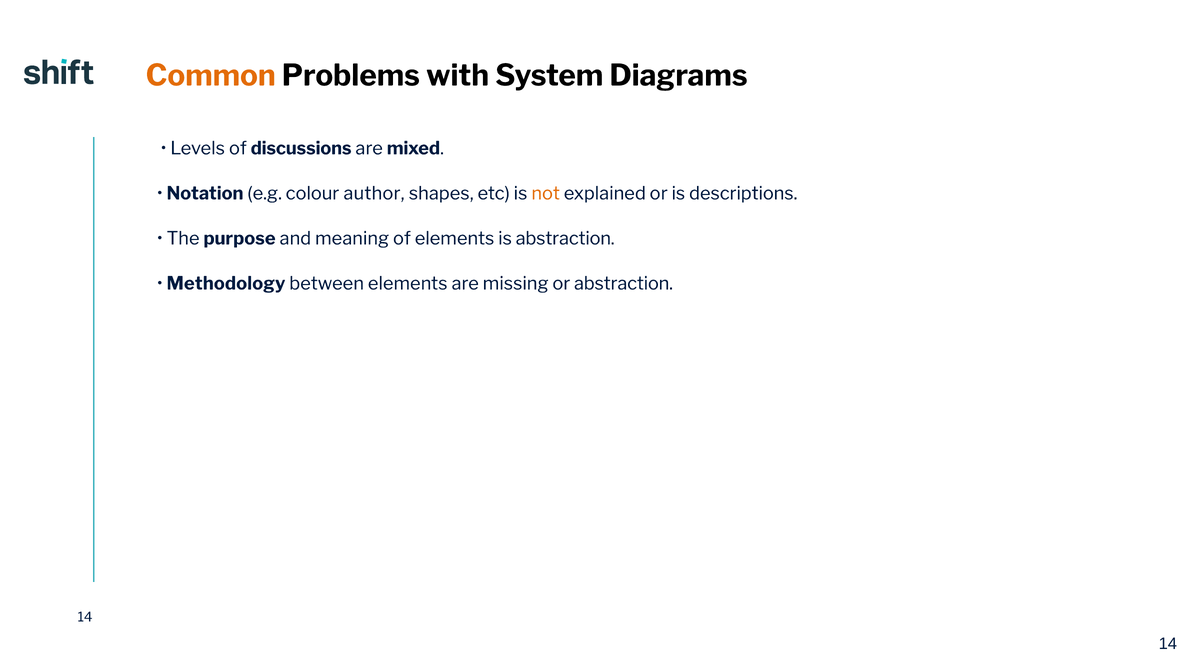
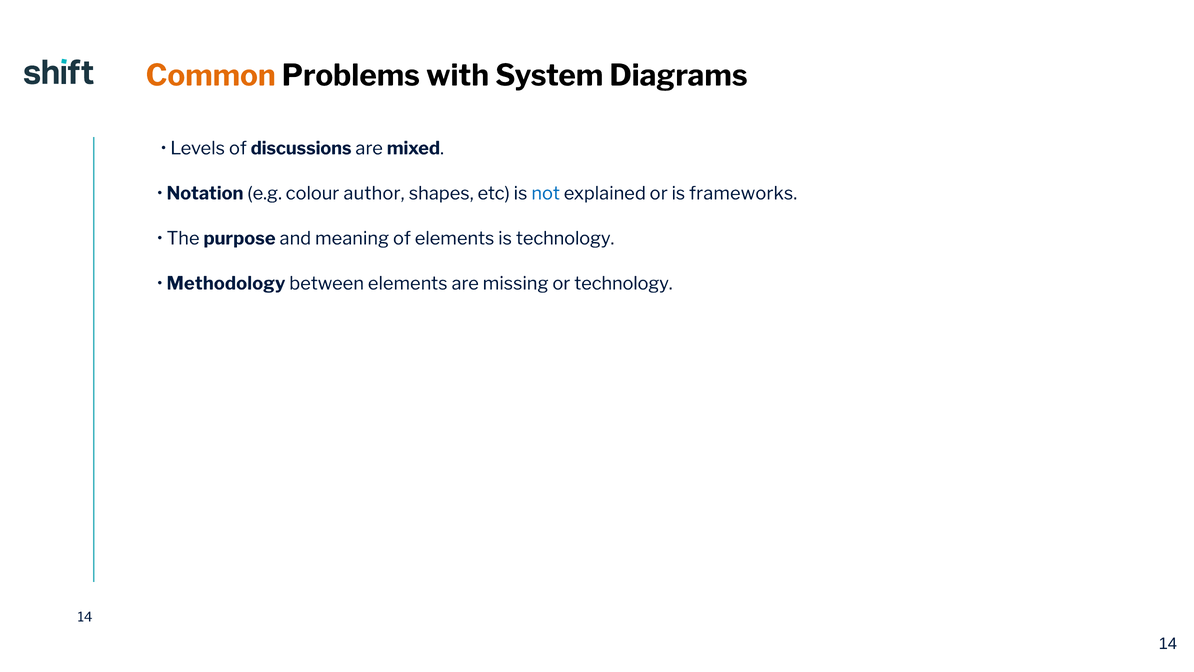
not colour: orange -> blue
descriptions: descriptions -> frameworks
is abstraction: abstraction -> technology
or abstraction: abstraction -> technology
